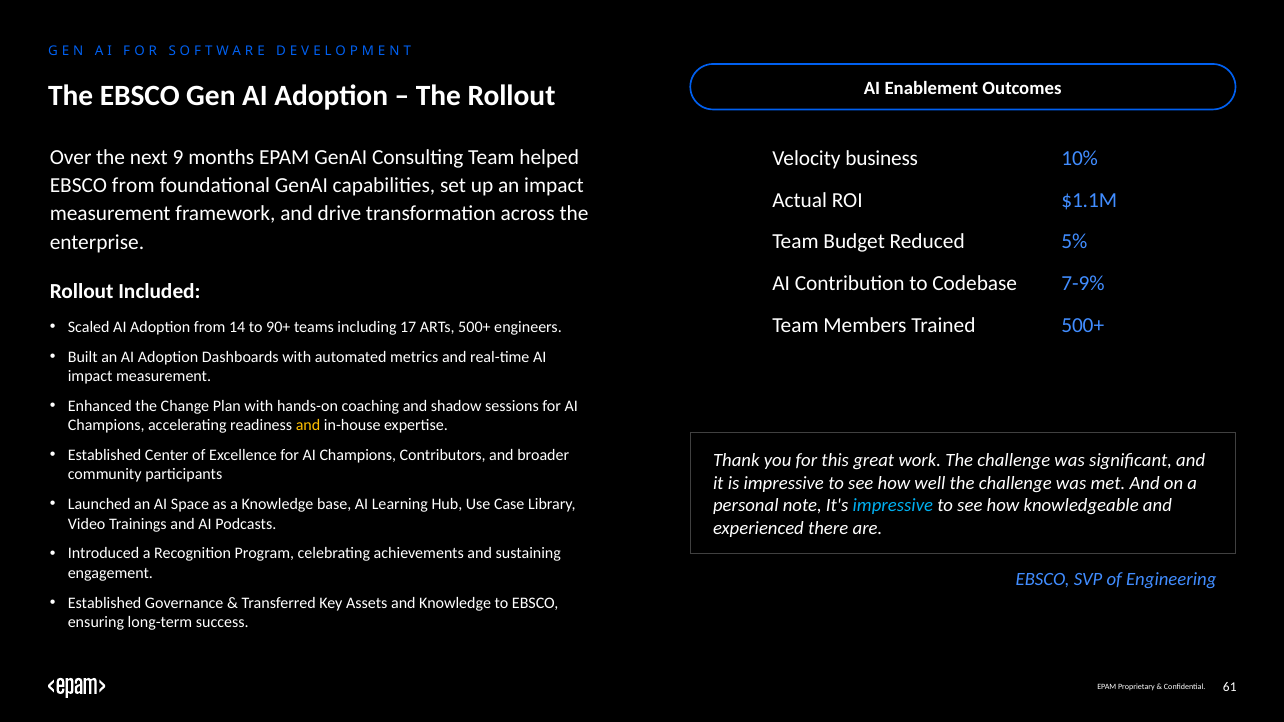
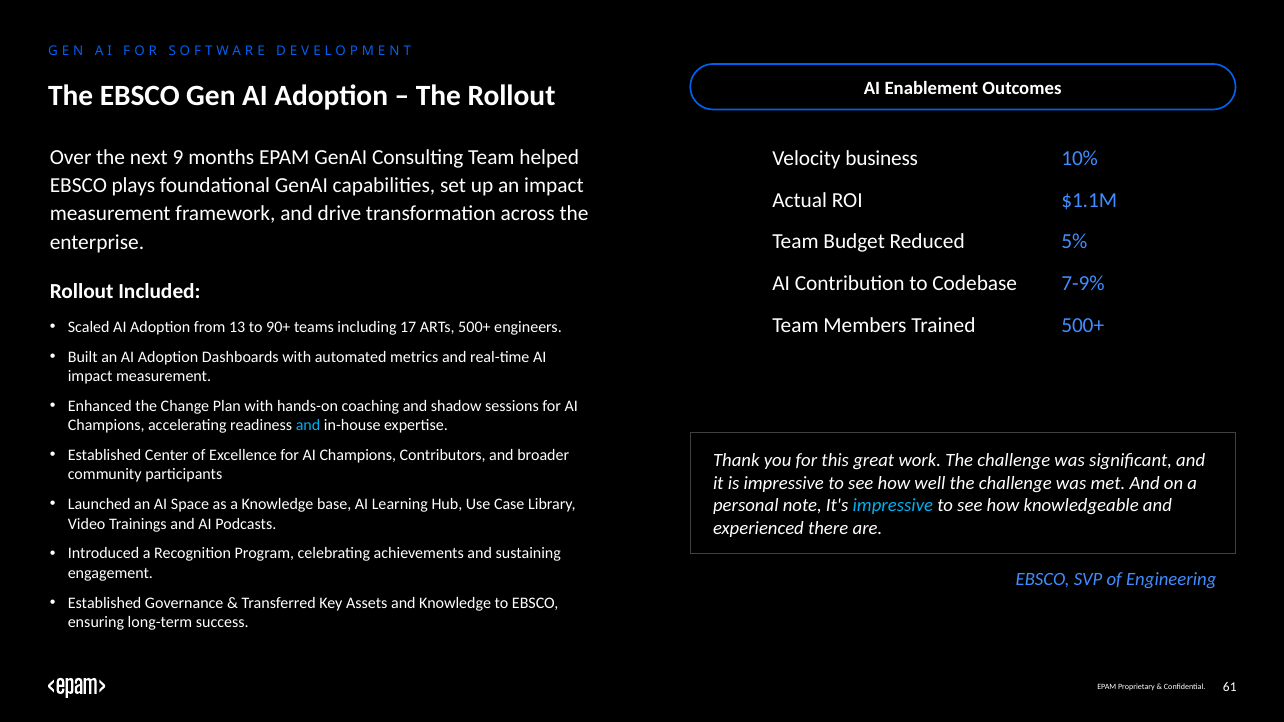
EBSCO from: from -> plays
14: 14 -> 13
and at (308, 426) colour: yellow -> light blue
